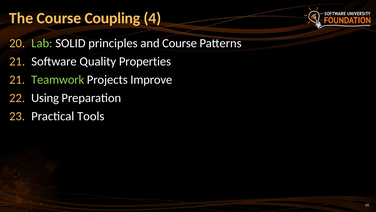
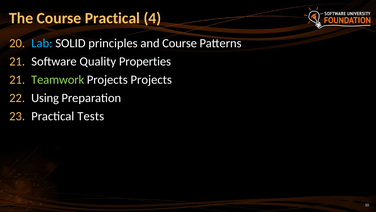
Course Coupling: Coupling -> Practical
Lab colour: light green -> light blue
Projects Improve: Improve -> Projects
Tools: Tools -> Tests
